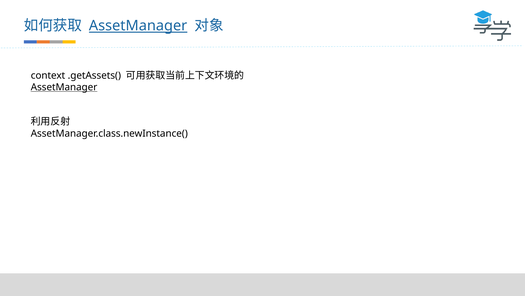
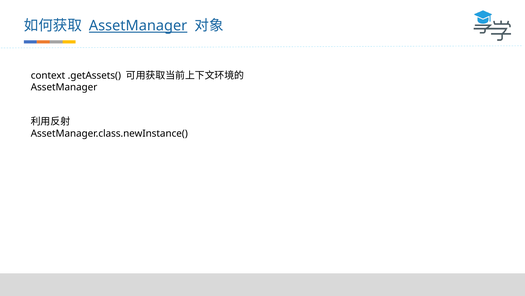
AssetManager at (64, 87) underline: present -> none
